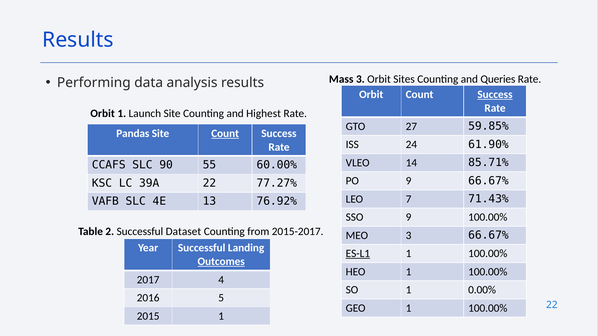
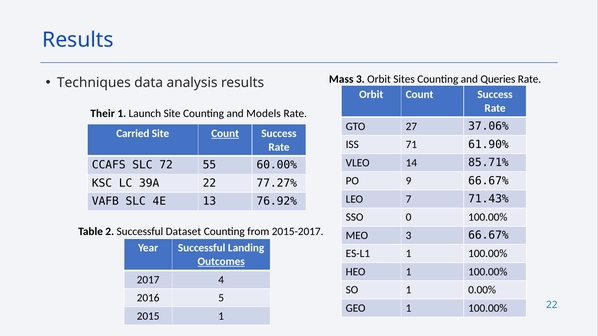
Performing: Performing -> Techniques
Success at (495, 95) underline: present -> none
Orbit at (103, 114): Orbit -> Their
Highest: Highest -> Models
59.85%: 59.85% -> 37.06%
Pandas: Pandas -> Carried
24: 24 -> 71
90: 90 -> 72
SSO 9: 9 -> 0
ES-L1 underline: present -> none
